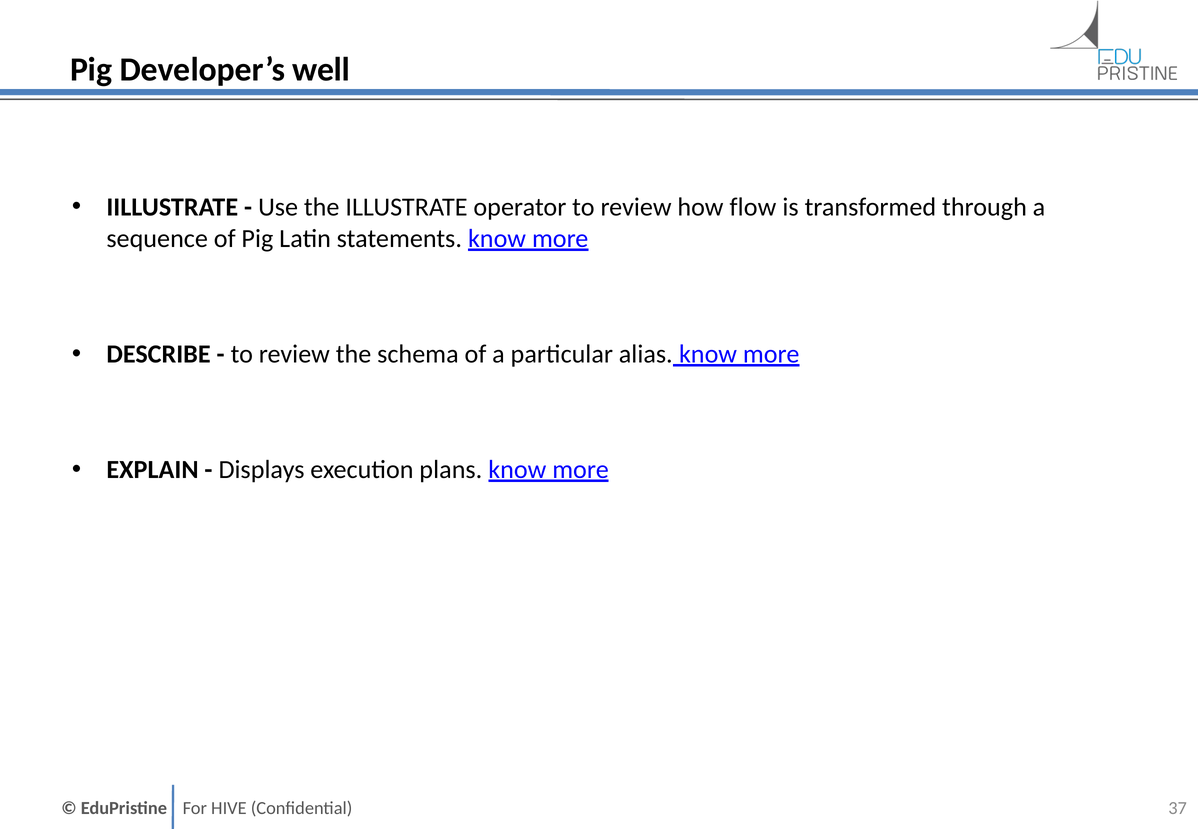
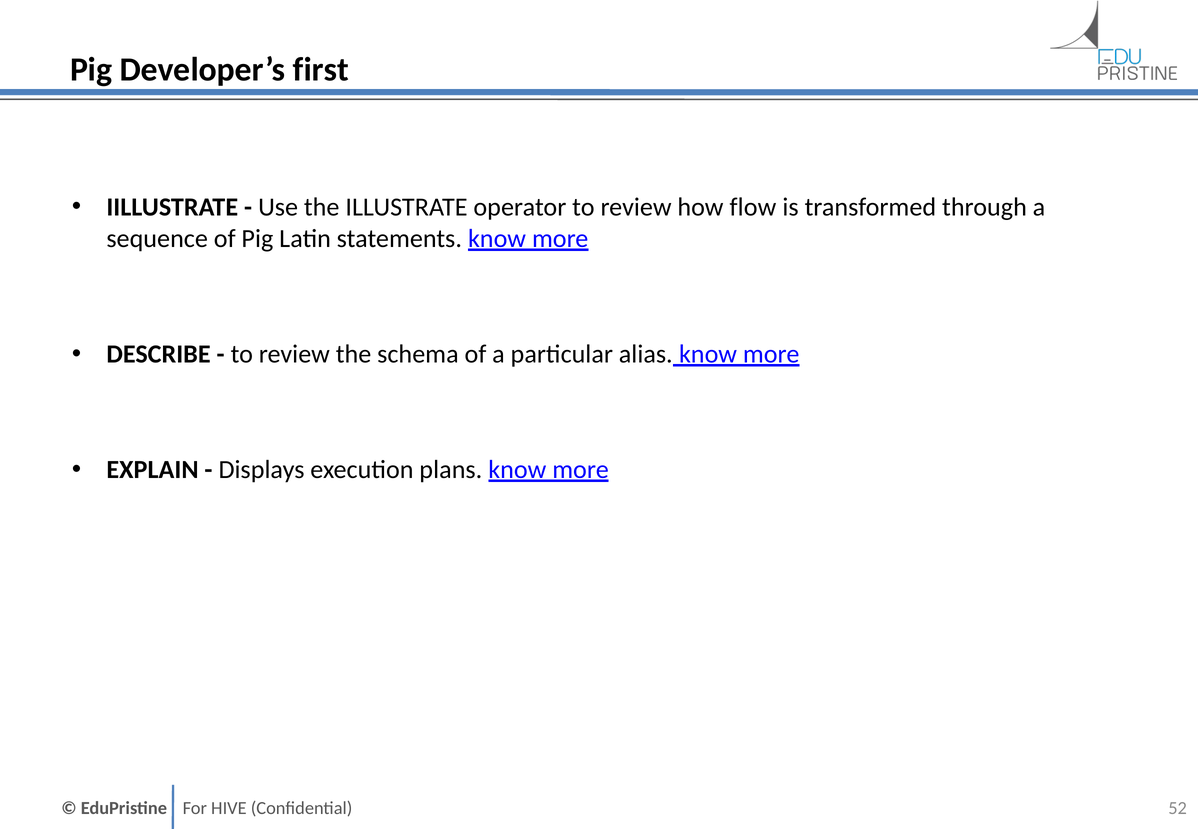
well: well -> first
37: 37 -> 52
